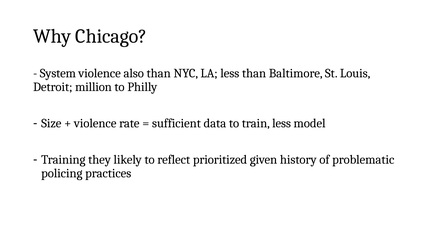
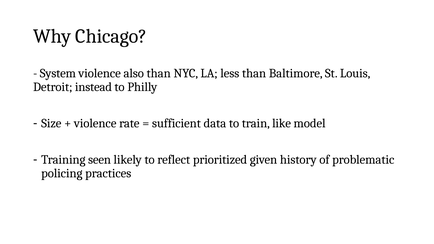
million: million -> instead
train less: less -> like
they: they -> seen
